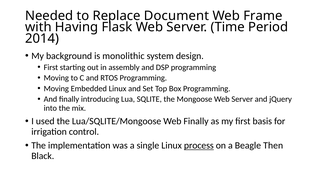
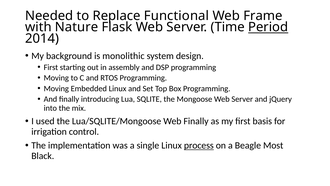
Document: Document -> Functional
Having: Having -> Nature
Period underline: none -> present
Then: Then -> Most
